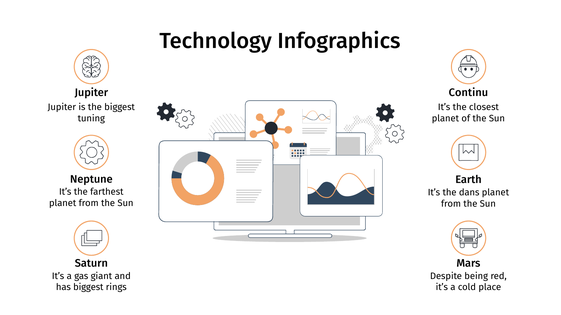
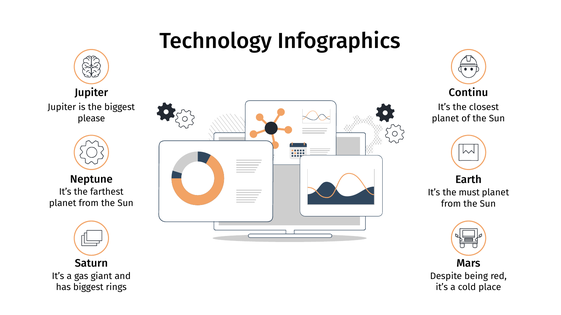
tuning: tuning -> please
dans: dans -> must
